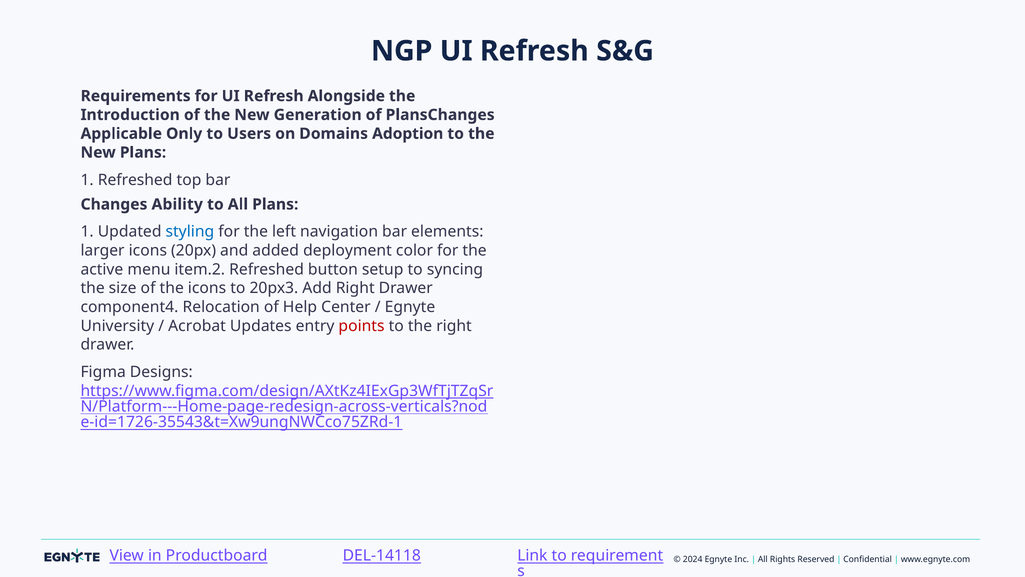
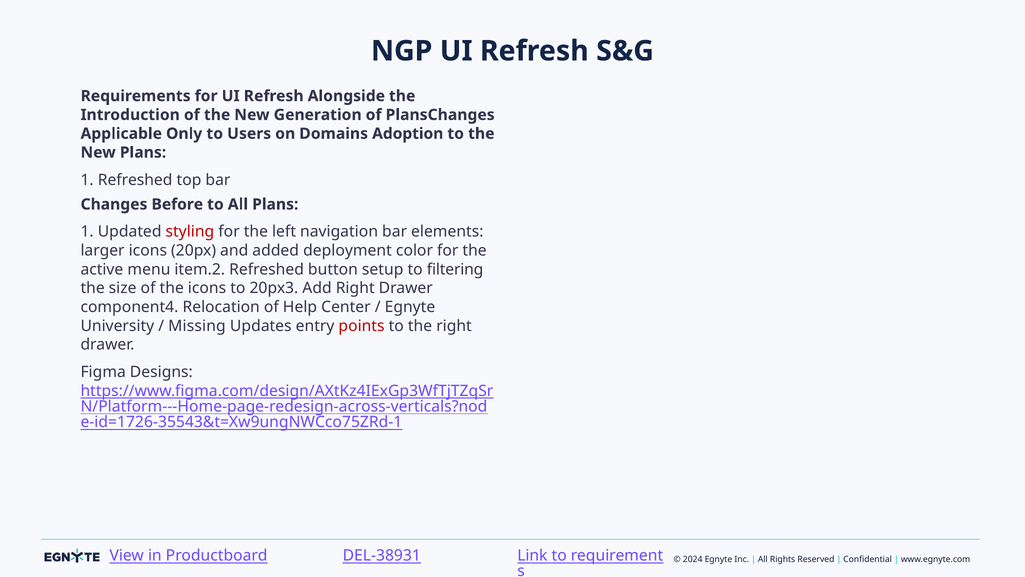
Ability: Ability -> Before
styling colour: blue -> red
syncing: syncing -> filtering
Acrobat: Acrobat -> Missing
DEL-14118: DEL-14118 -> DEL-38931
